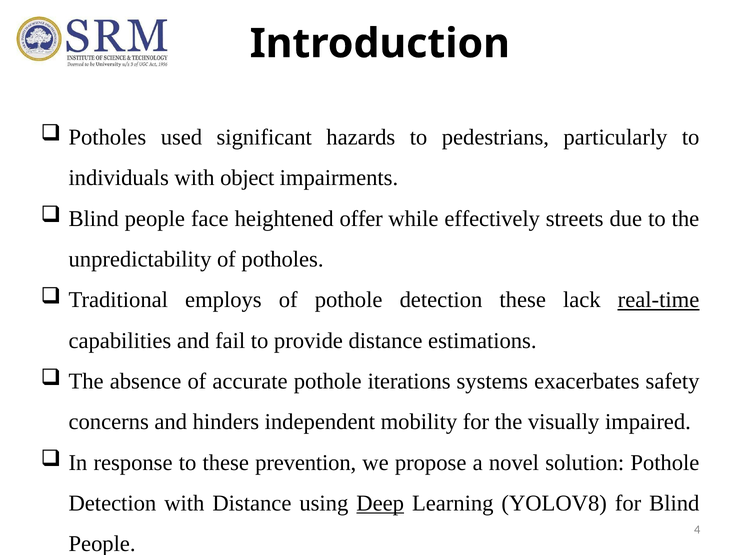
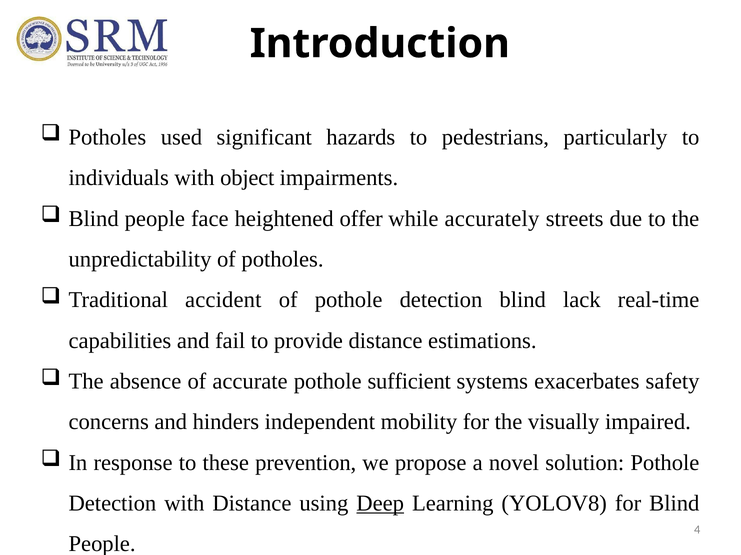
effectively: effectively -> accurately
employs: employs -> accident
detection these: these -> blind
real-time underline: present -> none
iterations: iterations -> sufficient
